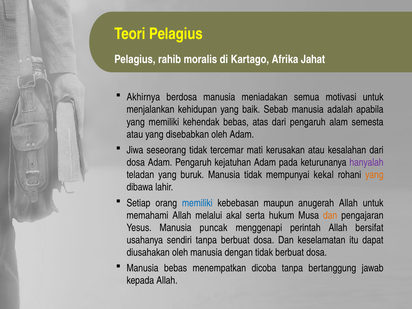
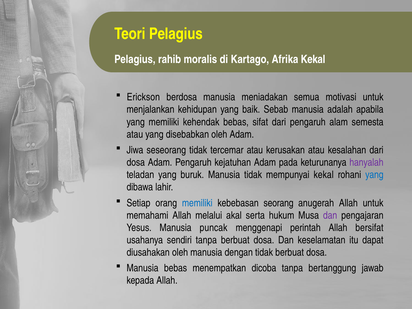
Afrika Jahat: Jahat -> Kekal
Akhirnya: Akhirnya -> Erickson
atas: atas -> sifat
tercemar mati: mati -> atau
yang at (374, 175) colour: orange -> blue
maupun: maupun -> seorang
dan at (330, 215) colour: orange -> purple
